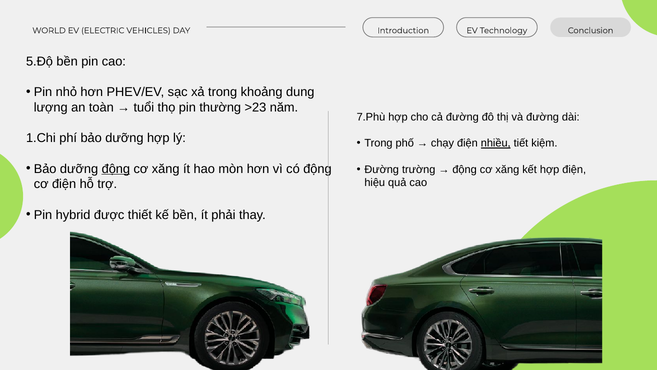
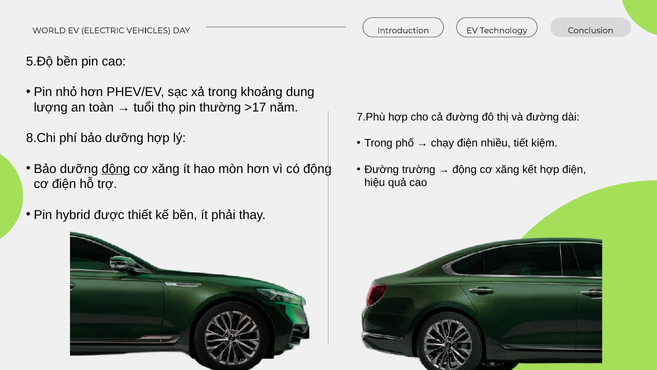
>23: >23 -> >17
1.Chi: 1.Chi -> 8.Chi
nhiều underline: present -> none
